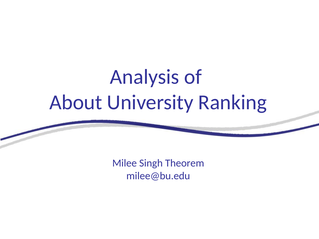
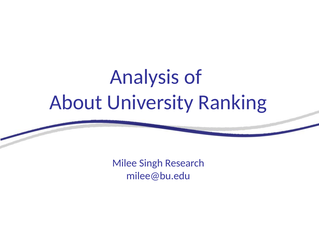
Theorem: Theorem -> Research
